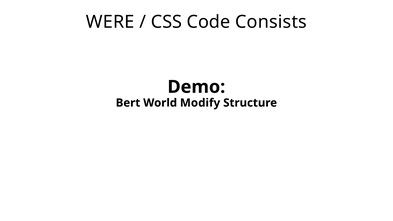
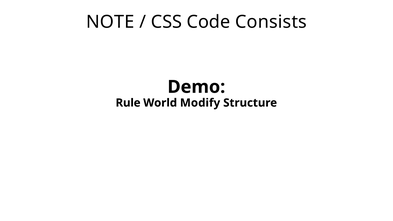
WERE: WERE -> NOTE
Bert: Bert -> Rule
